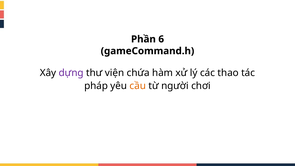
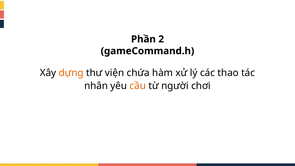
6: 6 -> 2
dựng colour: purple -> orange
pháp: pháp -> nhân
